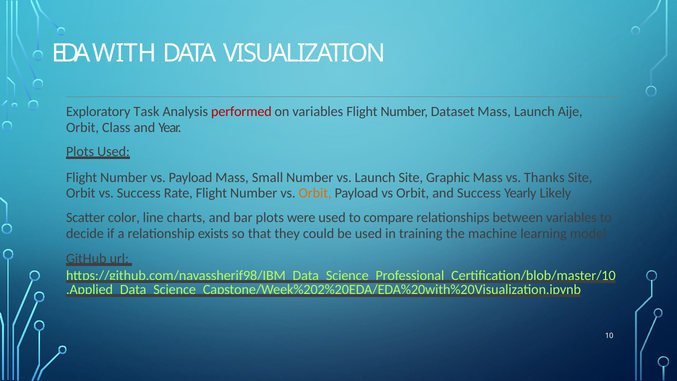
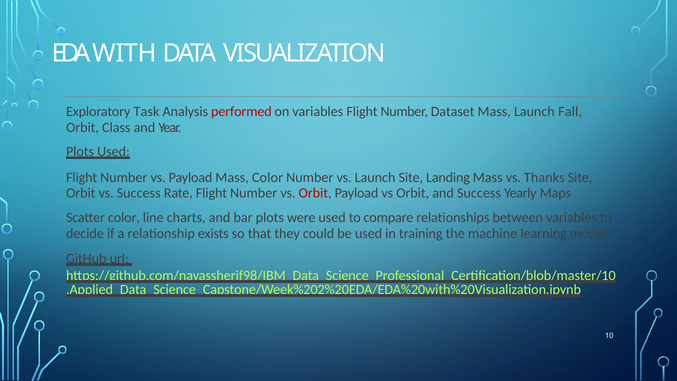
Aije: Aije -> Fall
Mass Small: Small -> Color
Graphic: Graphic -> Landing
Orbit at (315, 193) colour: orange -> red
Likely: Likely -> Maps
